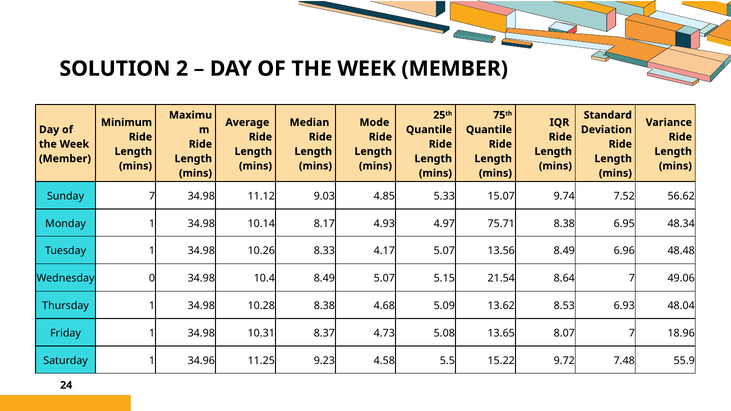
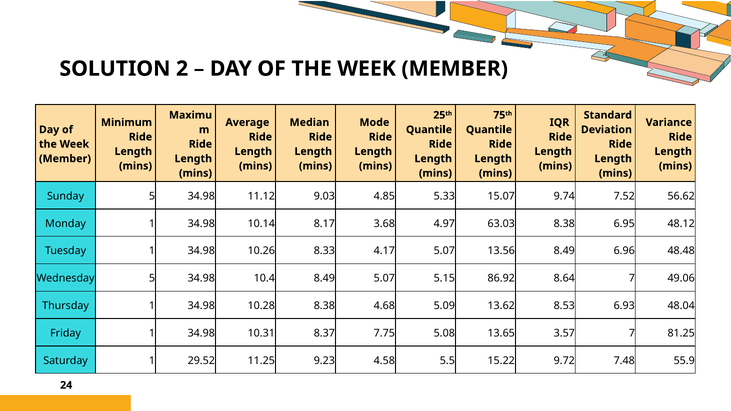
Sunday 7: 7 -> 5
4.93: 4.93 -> 3.68
75.71: 75.71 -> 63.03
48.34: 48.34 -> 48.12
Wednesday 0: 0 -> 5
21.54: 21.54 -> 86.92
4.73: 4.73 -> 7.75
8.07: 8.07 -> 3.57
18.96: 18.96 -> 81.25
34.96: 34.96 -> 29.52
